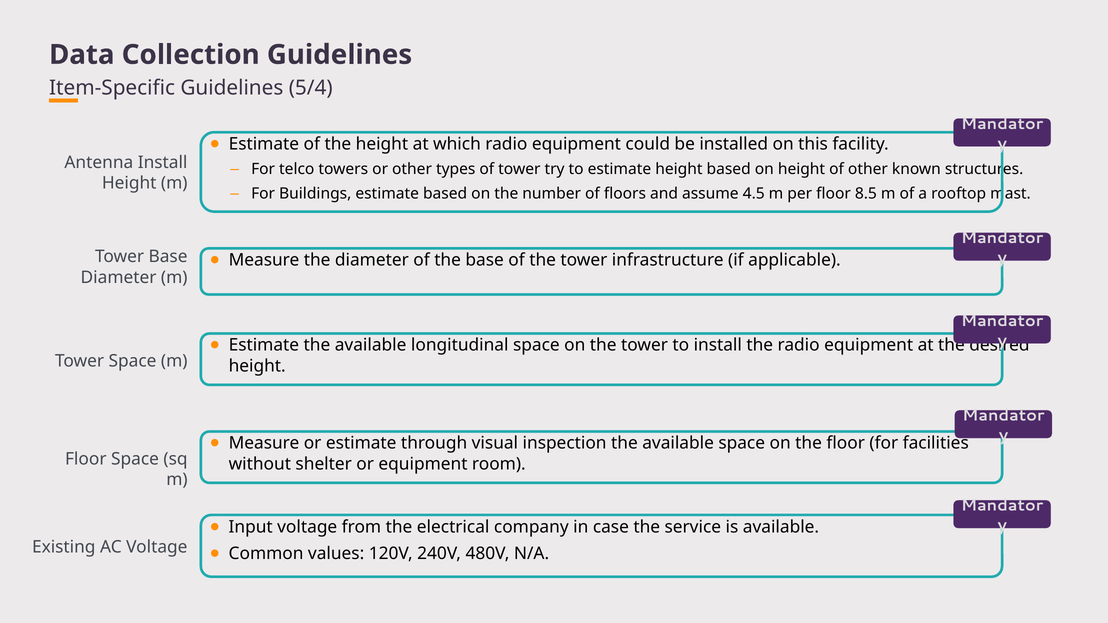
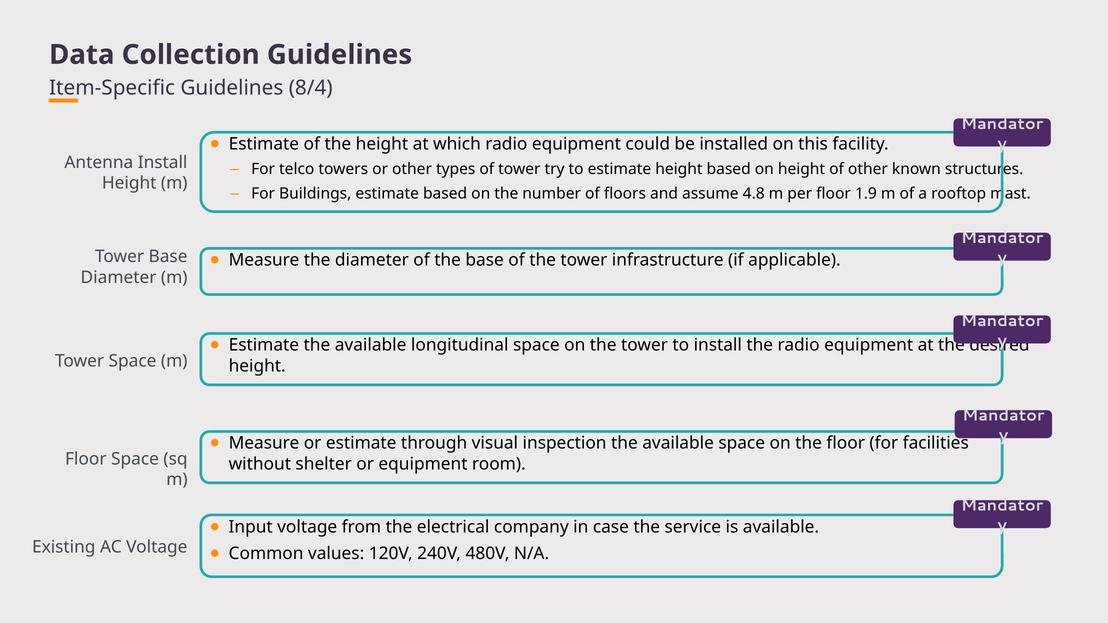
5/4: 5/4 -> 8/4
4.5: 4.5 -> 4.8
8.5: 8.5 -> 1.9
